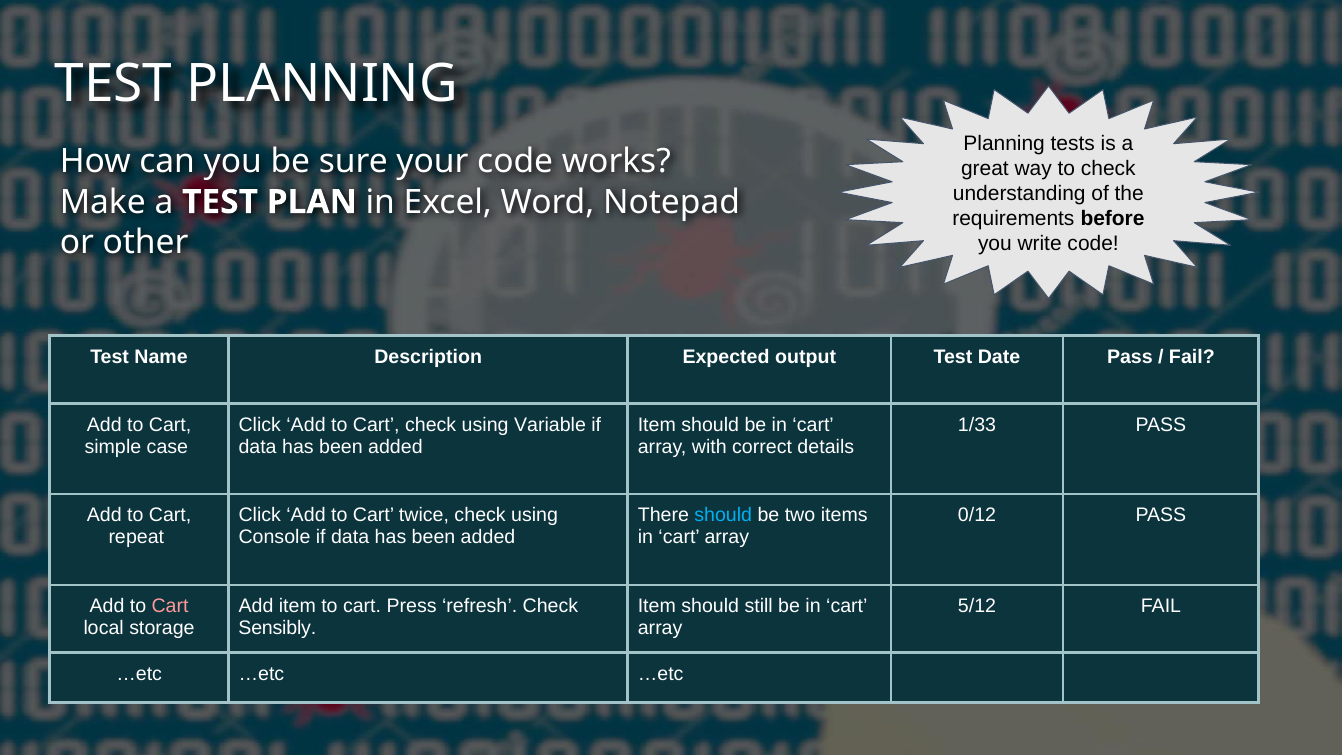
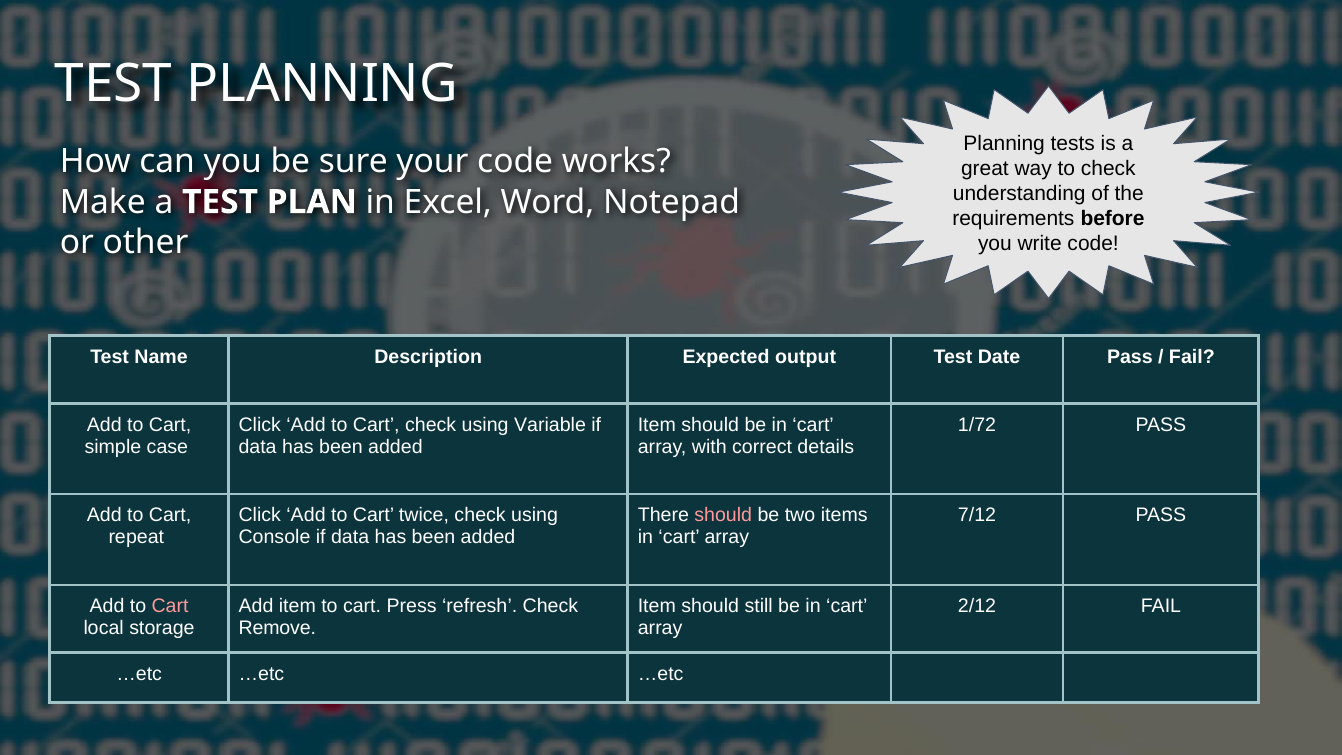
1/33: 1/33 -> 1/72
should at (723, 515) colour: light blue -> pink
0/12: 0/12 -> 7/12
5/12: 5/12 -> 2/12
Sensibly: Sensibly -> Remove
